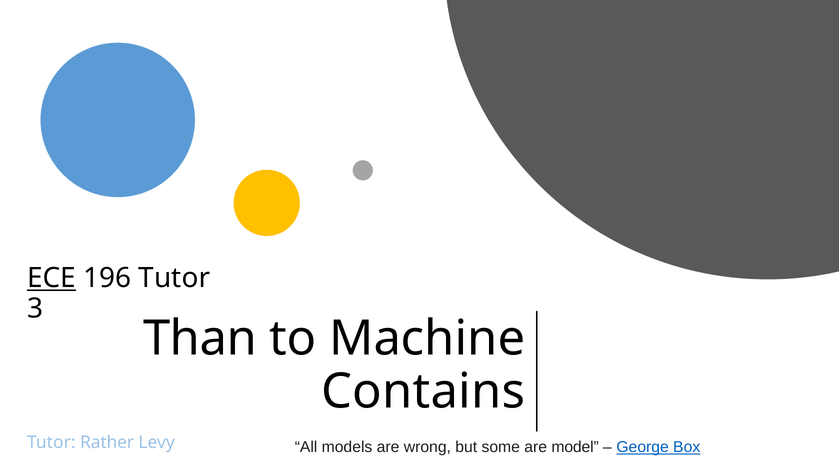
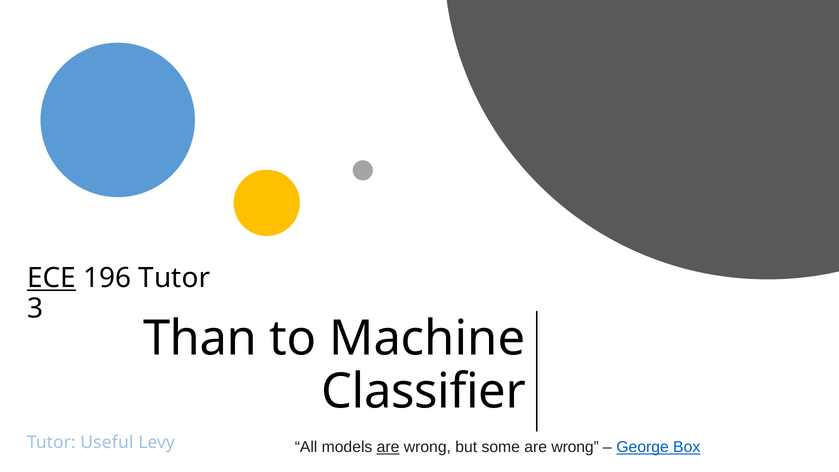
Contains: Contains -> Classifier
Rather: Rather -> Useful
are at (388, 447) underline: none -> present
some are model: model -> wrong
